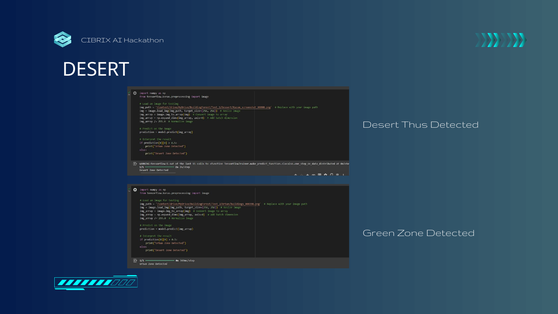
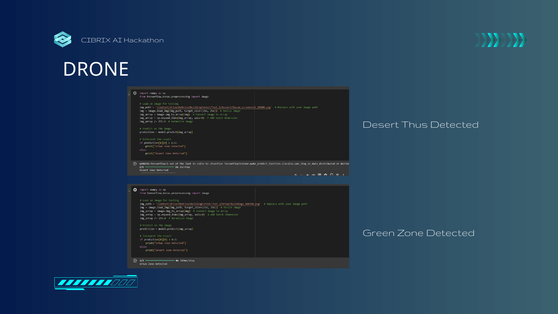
DESERT at (96, 70): DESERT -> DRONE
